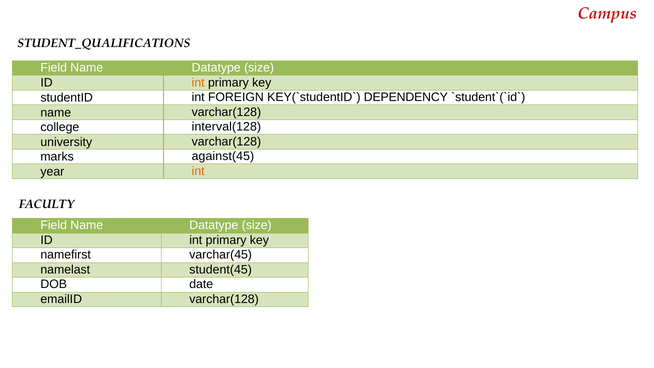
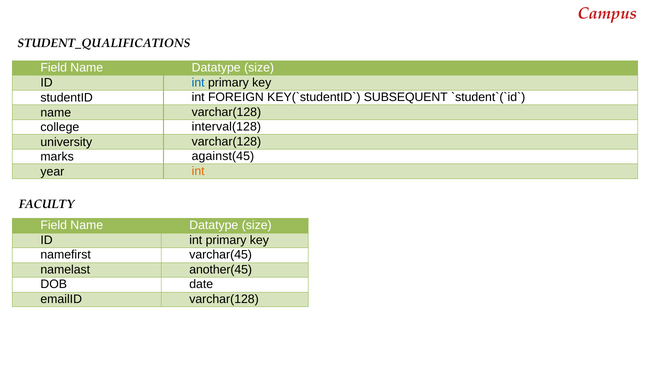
int at (198, 83) colour: orange -> blue
DEPENDENCY: DEPENDENCY -> SUBSEQUENT
student(45: student(45 -> another(45
